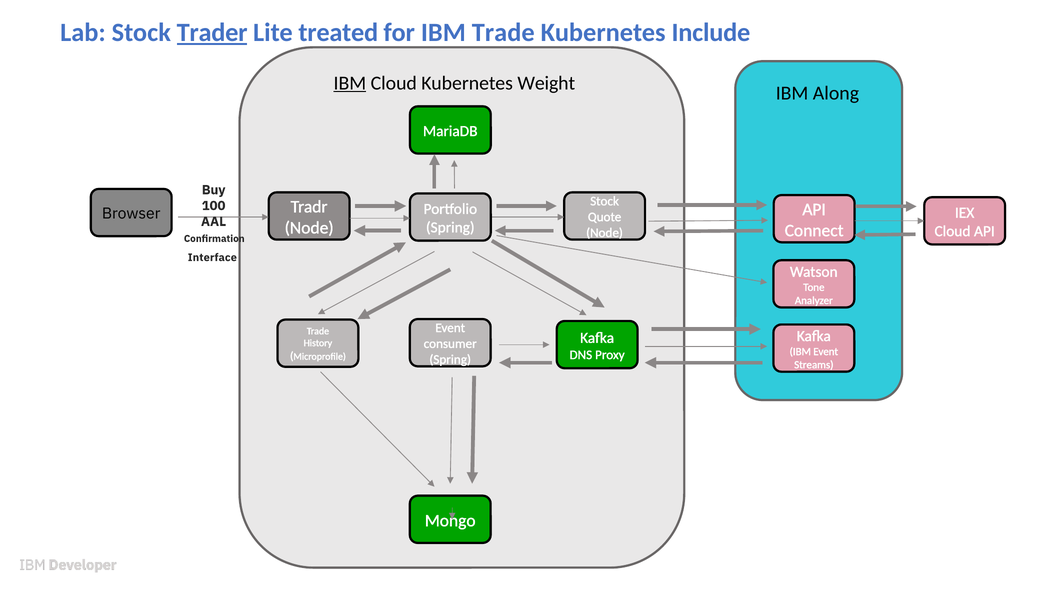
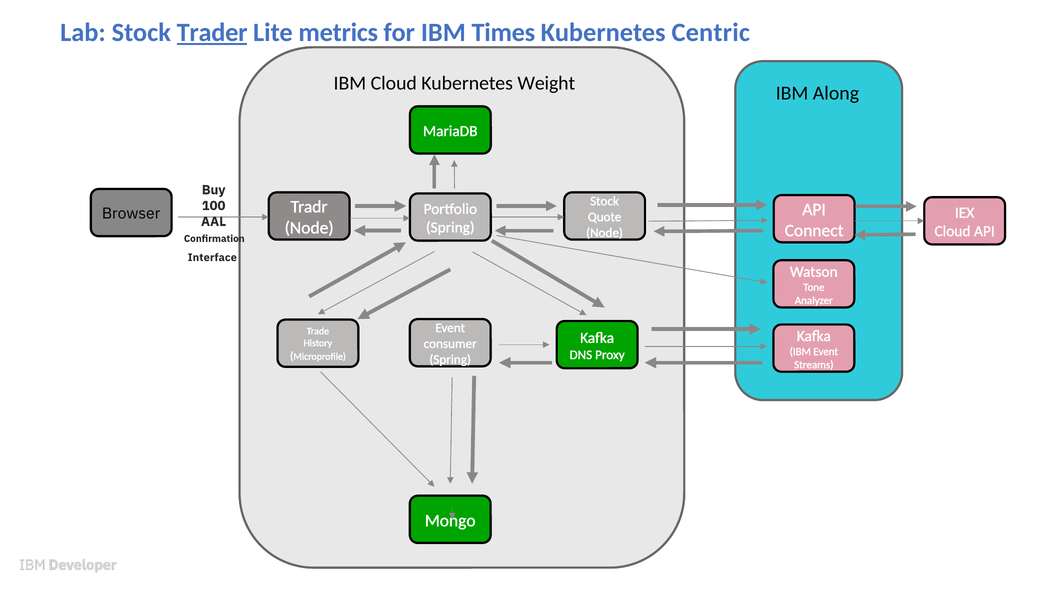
treated: treated -> metrics
IBM Trade: Trade -> Times
Include: Include -> Centric
IBM at (350, 83) underline: present -> none
